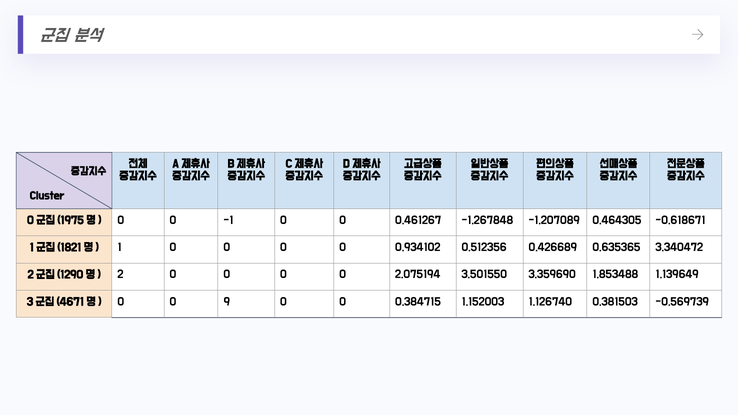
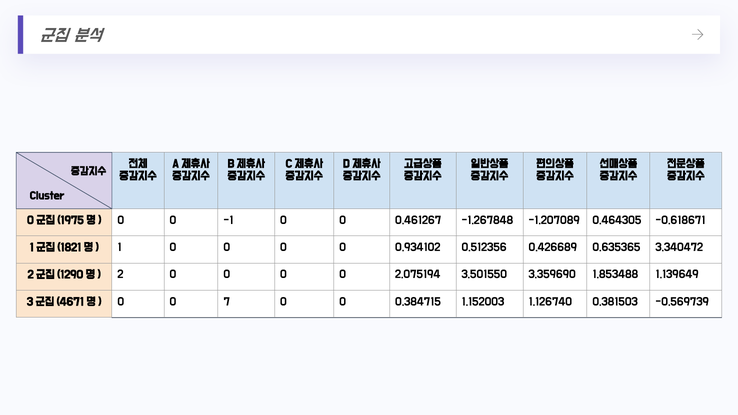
9: 9 -> 7
